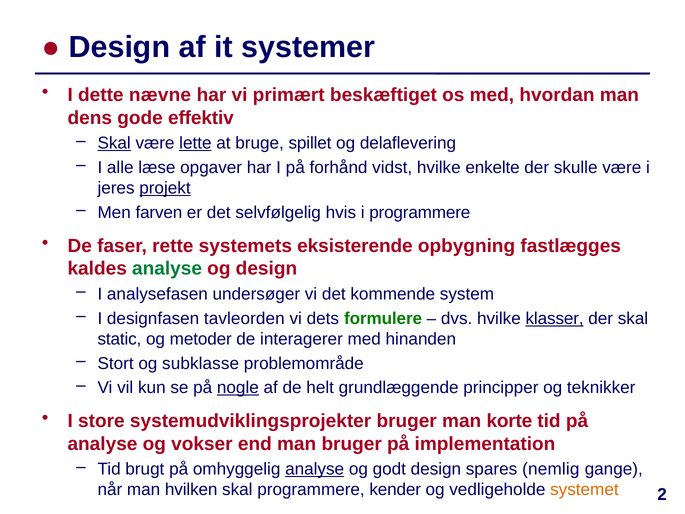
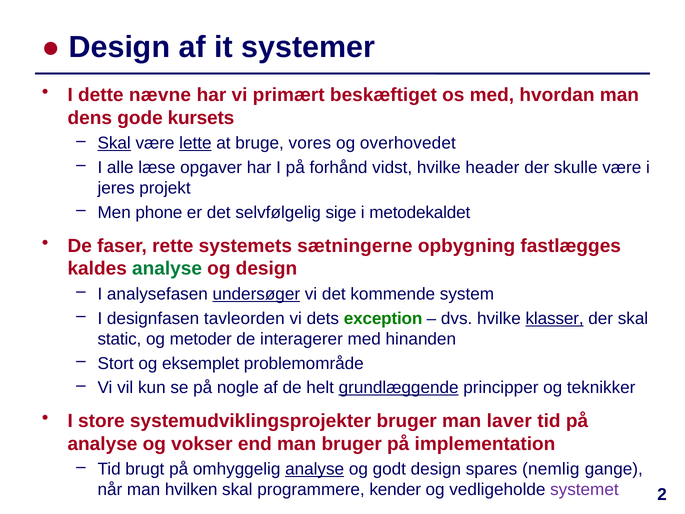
effektiv: effektiv -> kursets
spillet: spillet -> vores
delaflevering: delaflevering -> overhovedet
enkelte: enkelte -> header
projekt underline: present -> none
farven: farven -> phone
hvis: hvis -> sige
i programmere: programmere -> metodekaldet
eksisterende: eksisterende -> sætningerne
undersøger underline: none -> present
formulere: formulere -> exception
subklasse: subklasse -> eksemplet
nogle underline: present -> none
grundlæggende underline: none -> present
korte: korte -> laver
systemet colour: orange -> purple
